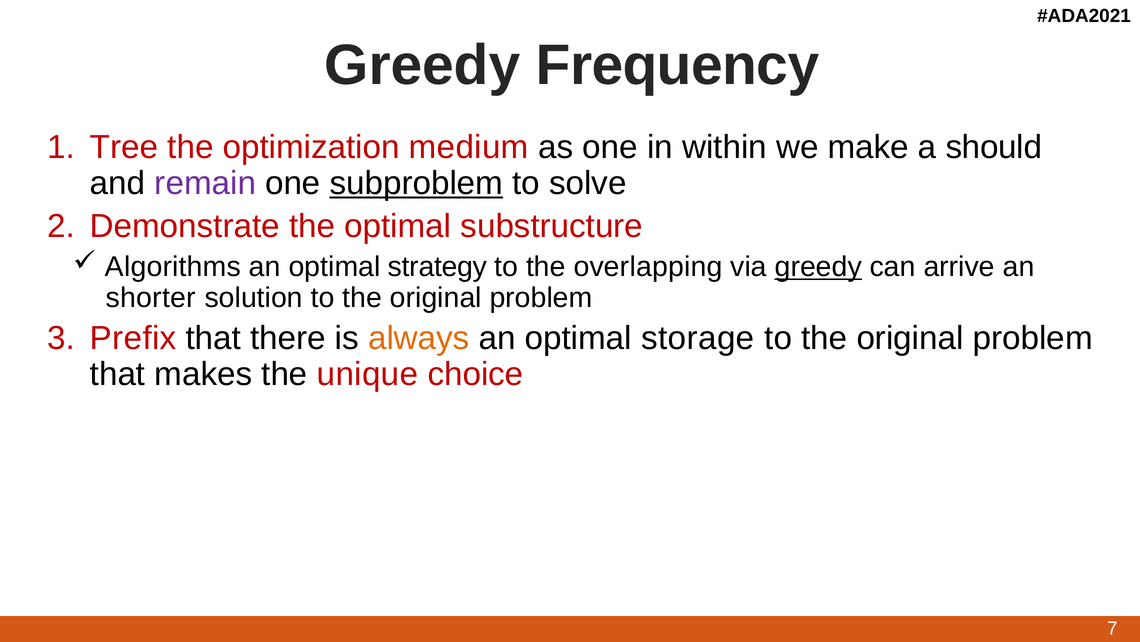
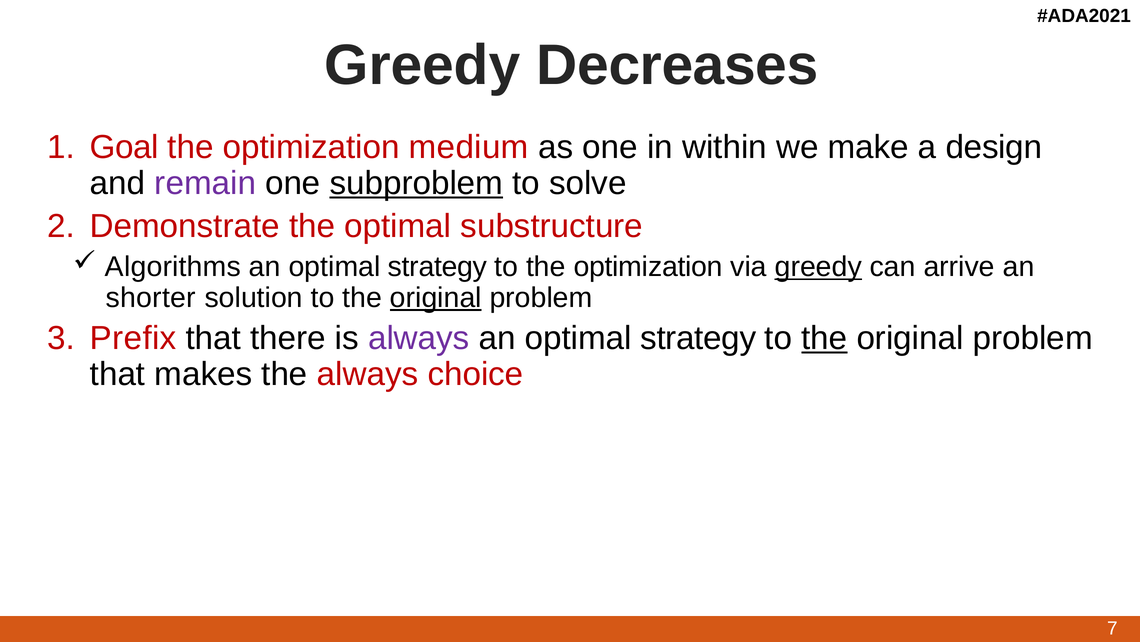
Frequency: Frequency -> Decreases
Tree: Tree -> Goal
should: should -> design
to the overlapping: overlapping -> optimization
original at (436, 297) underline: none -> present
always at (419, 338) colour: orange -> purple
storage at (698, 338): storage -> strategy
the at (824, 338) underline: none -> present
the unique: unique -> always
